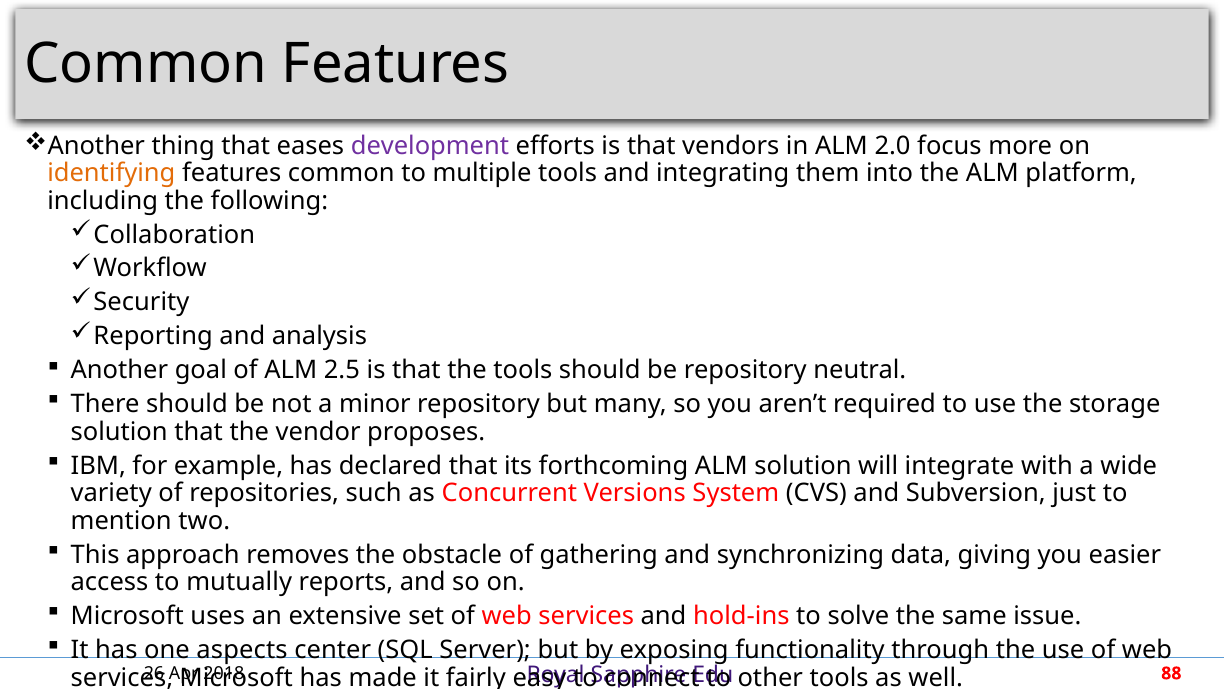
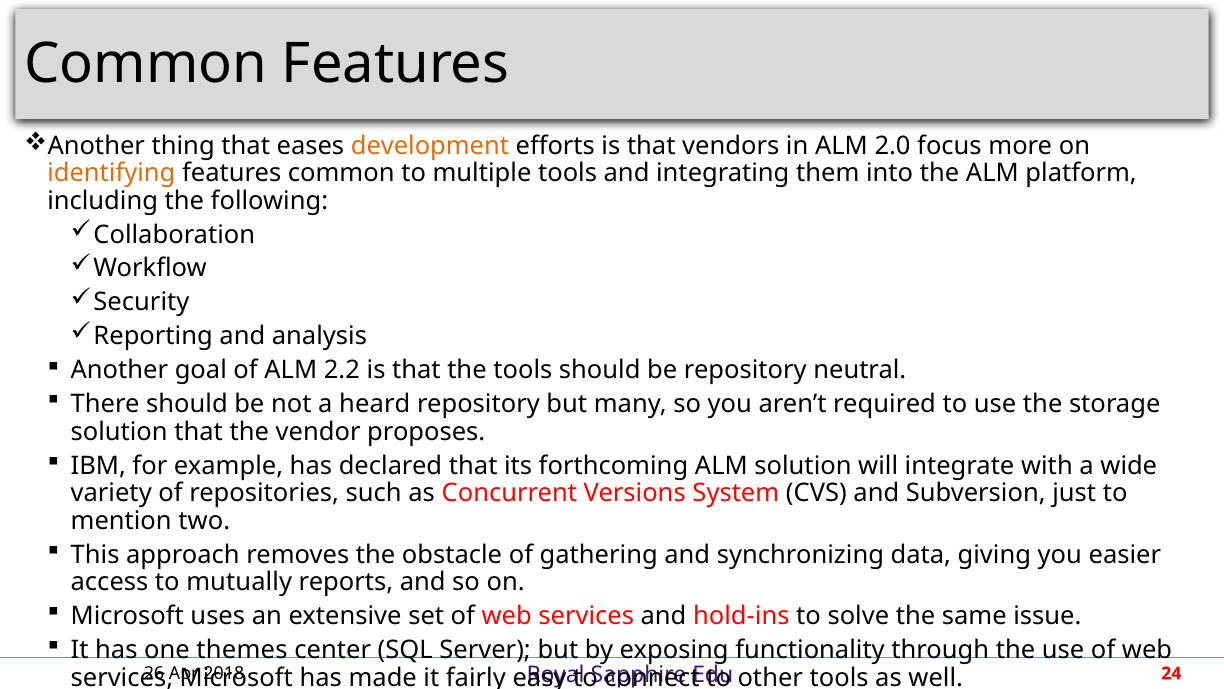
development colour: purple -> orange
2.5: 2.5 -> 2.2
minor: minor -> heard
aspects: aspects -> themes
88: 88 -> 24
